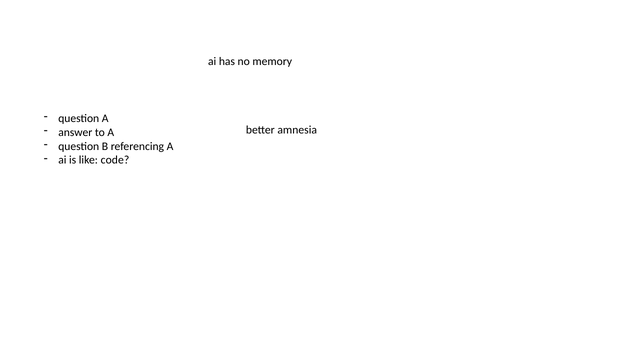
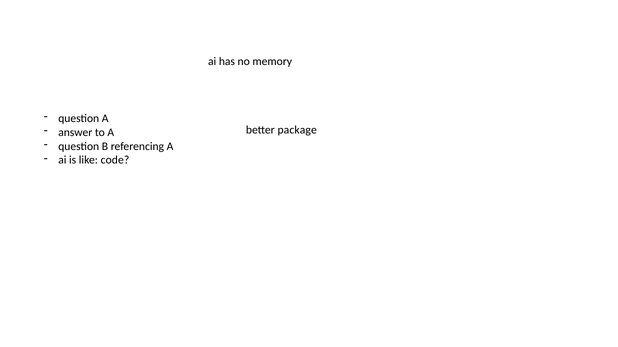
amnesia: amnesia -> package
